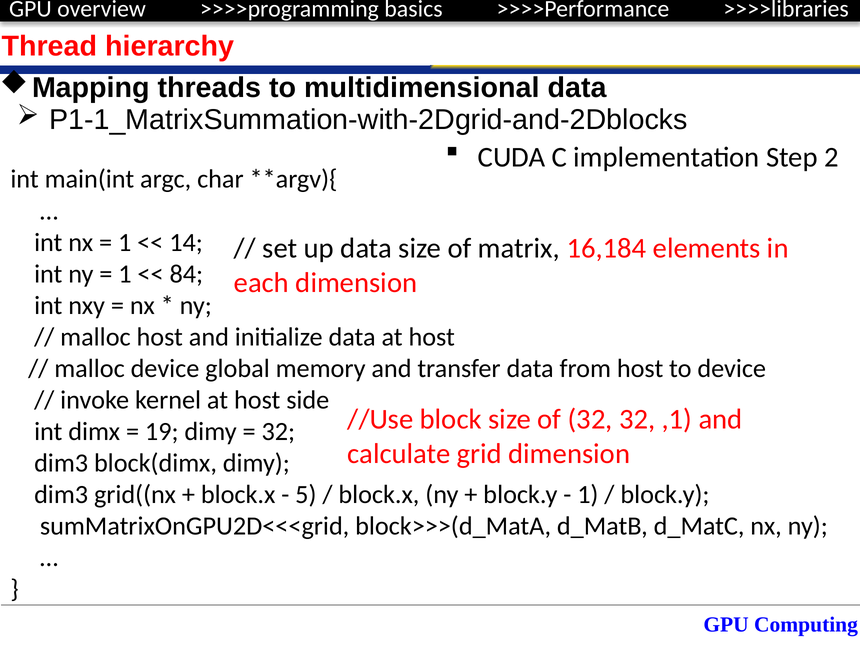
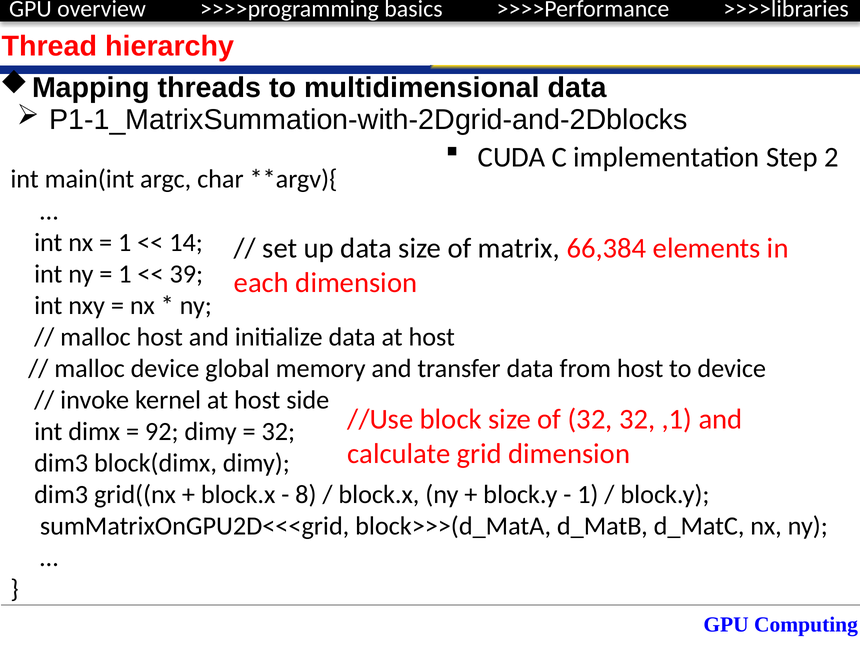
16,184: 16,184 -> 66,384
84: 84 -> 39
19: 19 -> 92
5: 5 -> 8
